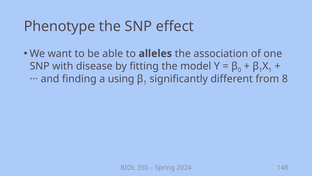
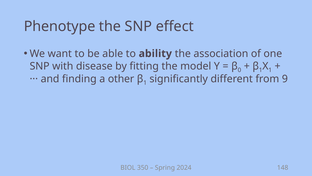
alleles: alleles -> ability
using: using -> other
8: 8 -> 9
